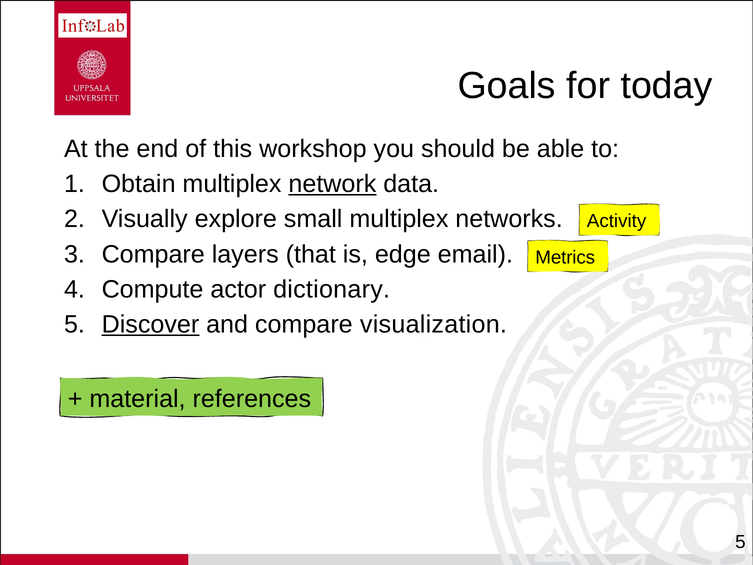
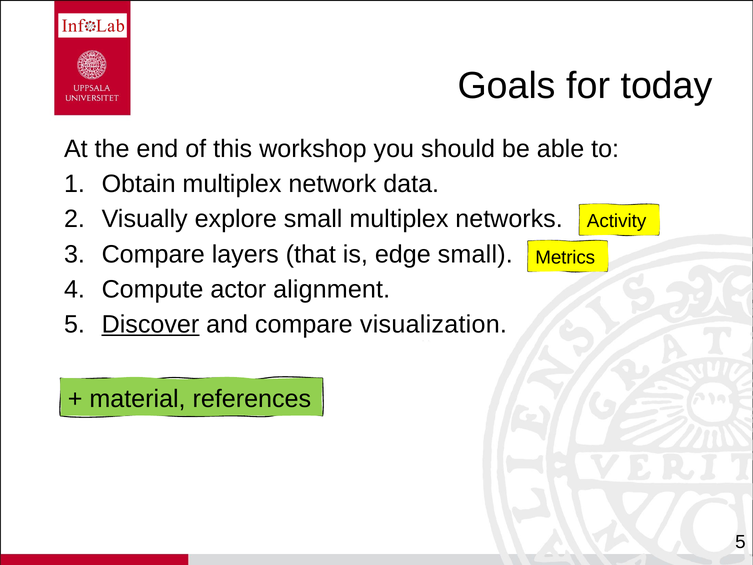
network underline: present -> none
edge email: email -> small
dictionary: dictionary -> alignment
